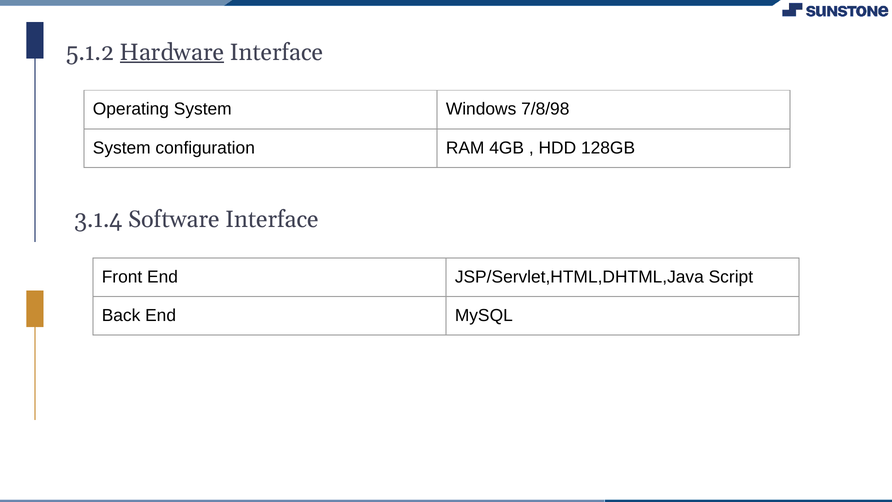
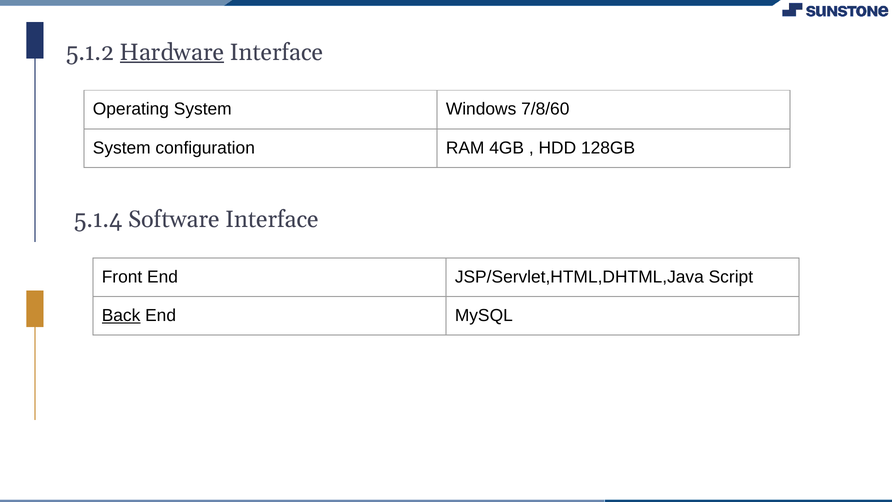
7/8/98: 7/8/98 -> 7/8/60
3.1.4: 3.1.4 -> 5.1.4
Back underline: none -> present
